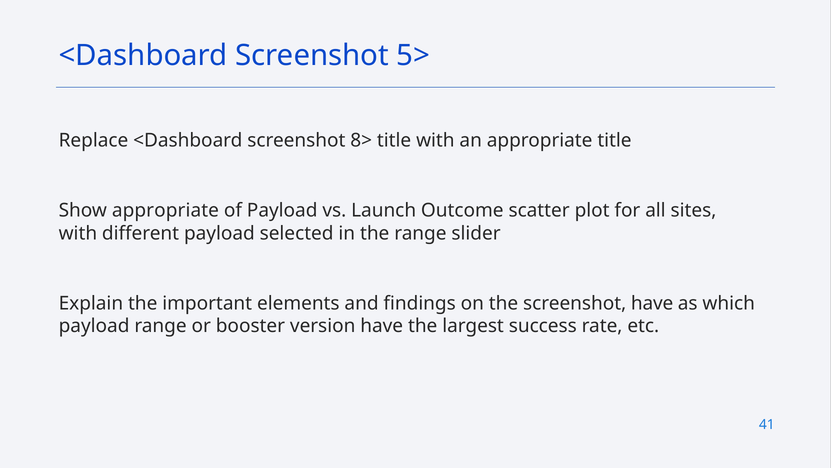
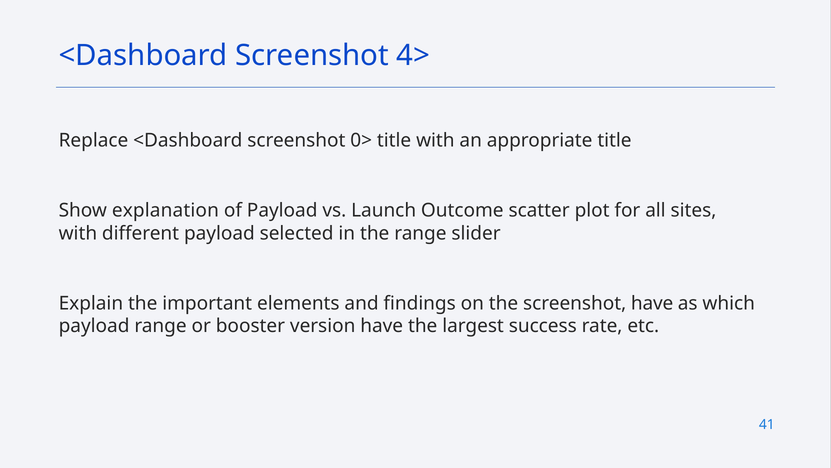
5>: 5> -> 4>
8>: 8> -> 0>
Show appropriate: appropriate -> explanation
